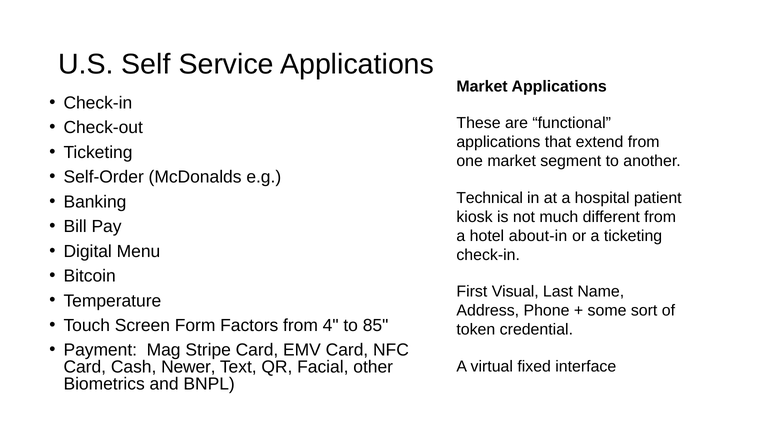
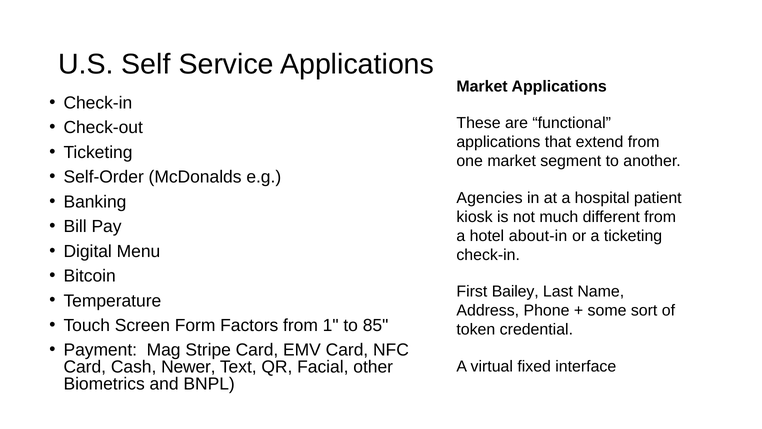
Technical: Technical -> Agencies
Visual: Visual -> Bailey
4: 4 -> 1
